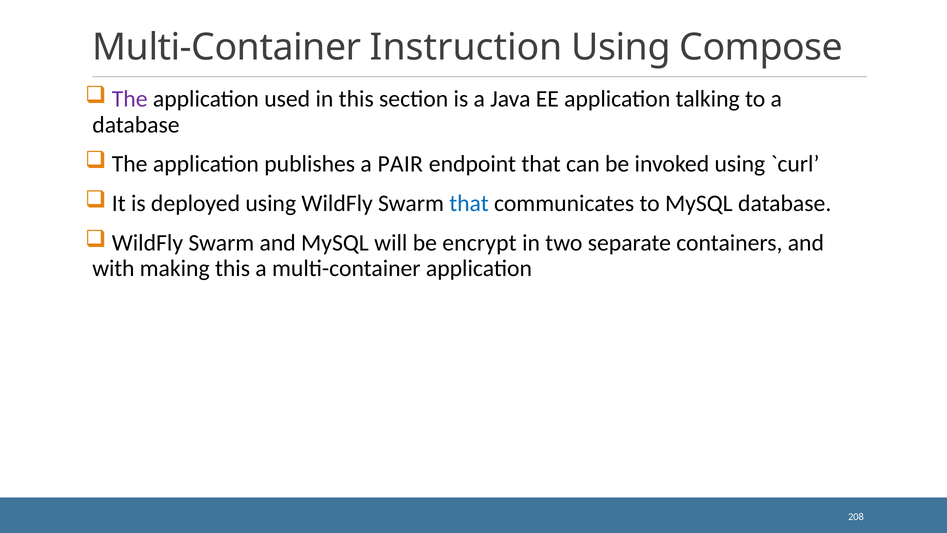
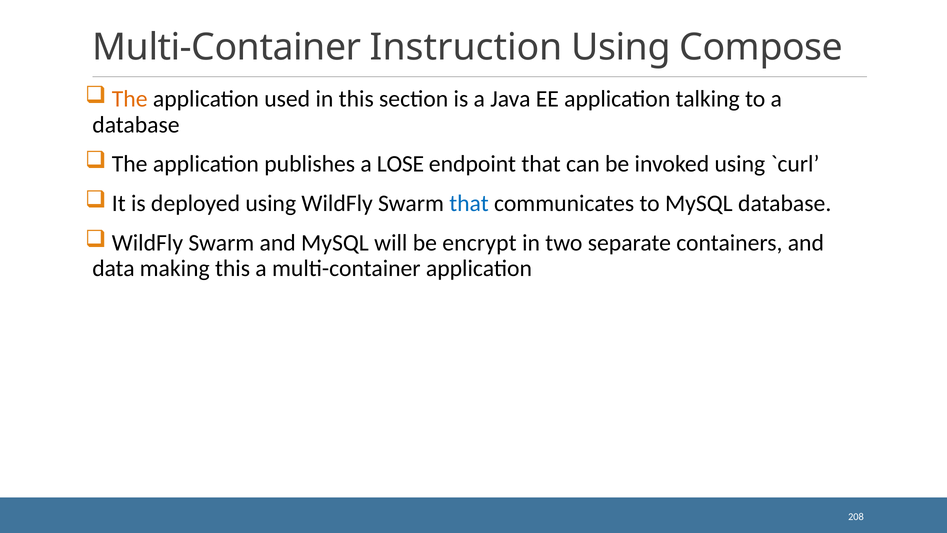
The at (130, 99) colour: purple -> orange
PAIR: PAIR -> LOSE
with: with -> data
